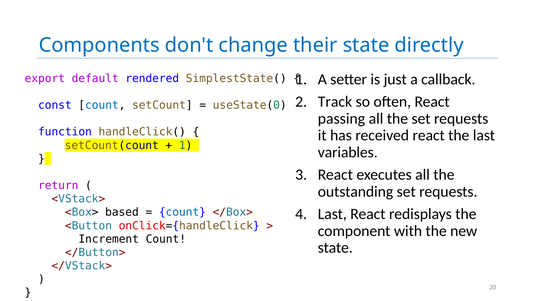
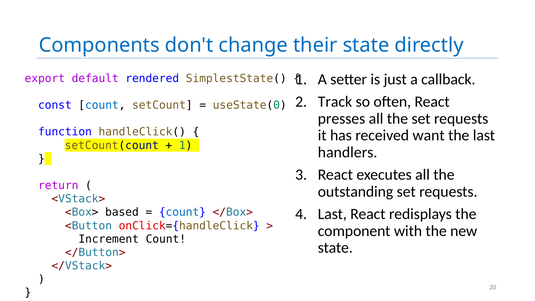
passing: passing -> presses
received react: react -> want
variables: variables -> handlers
